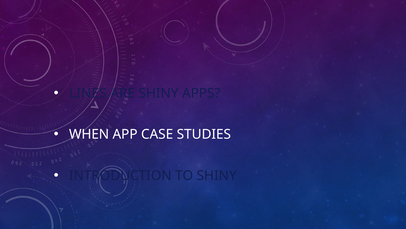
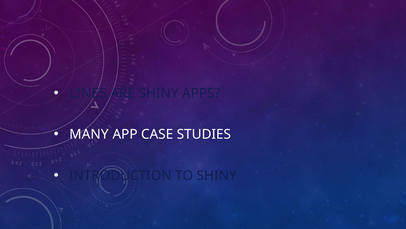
WHEN: WHEN -> MANY
